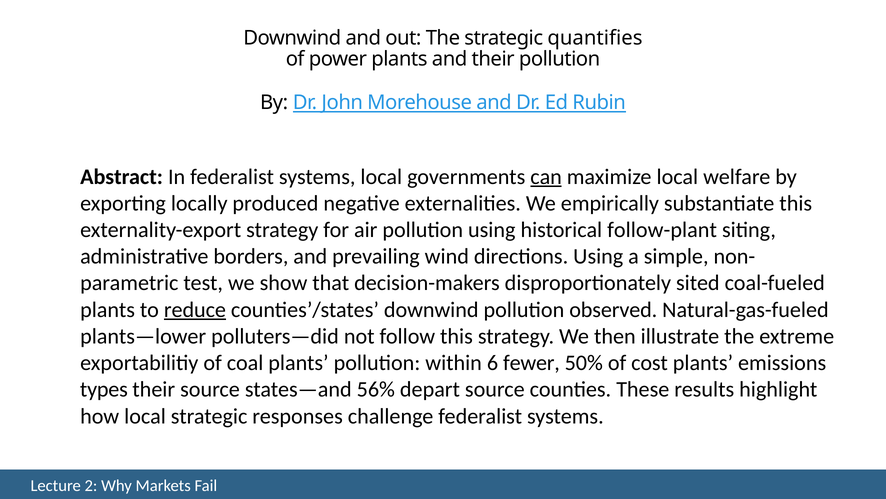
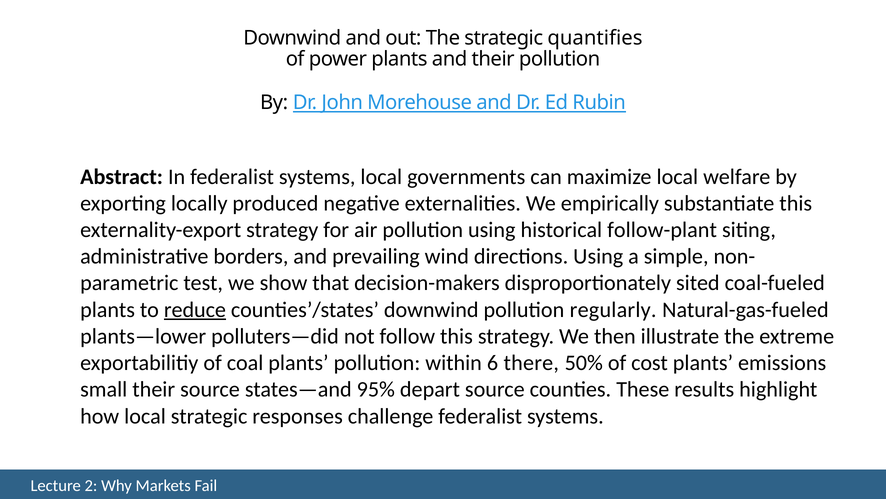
can underline: present -> none
observed: observed -> regularly
fewer: fewer -> there
types: types -> small
56%: 56% -> 95%
